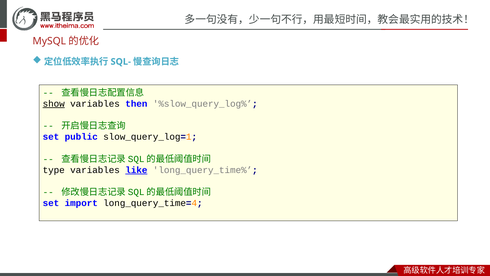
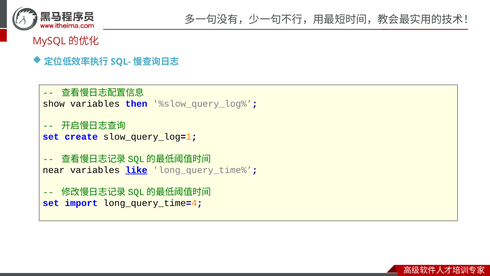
show underline: present -> none
public: public -> create
type: type -> near
